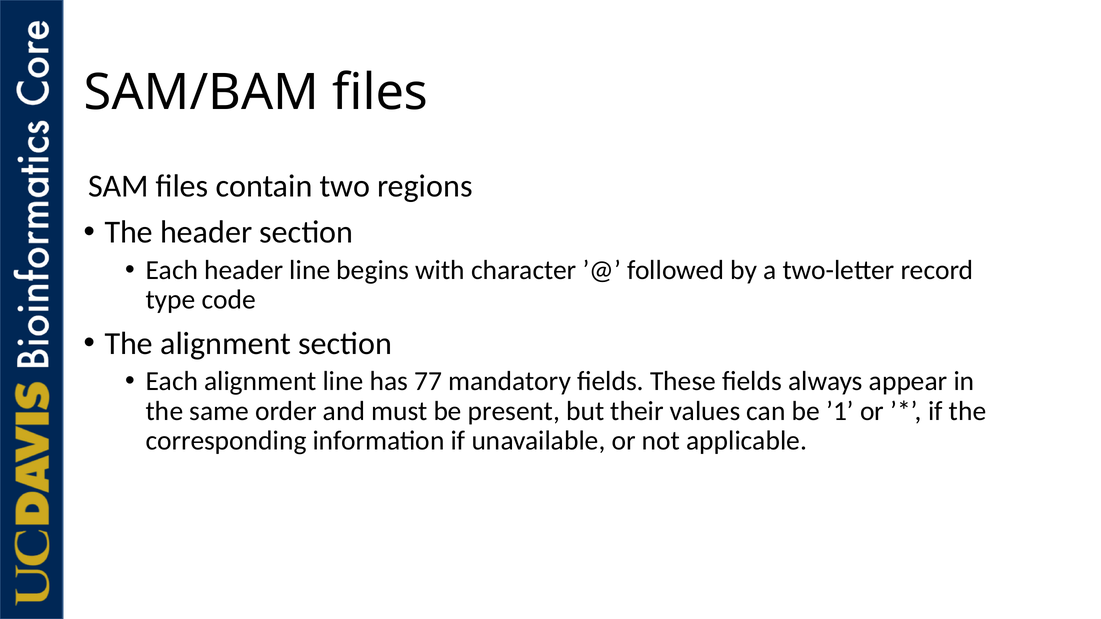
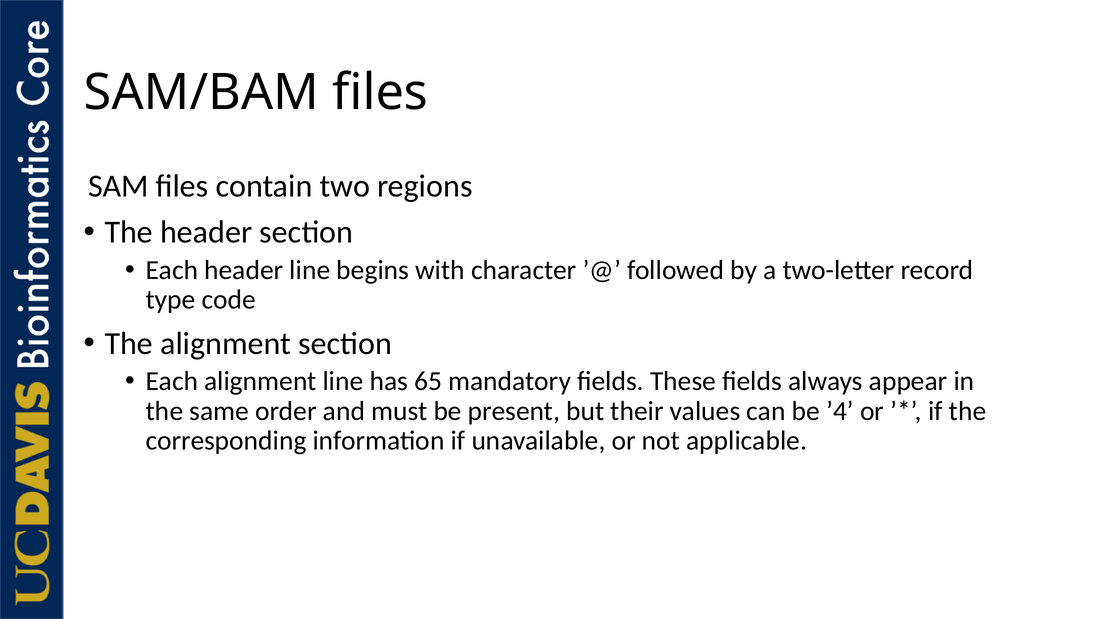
77: 77 -> 65
’1: ’1 -> ’4
